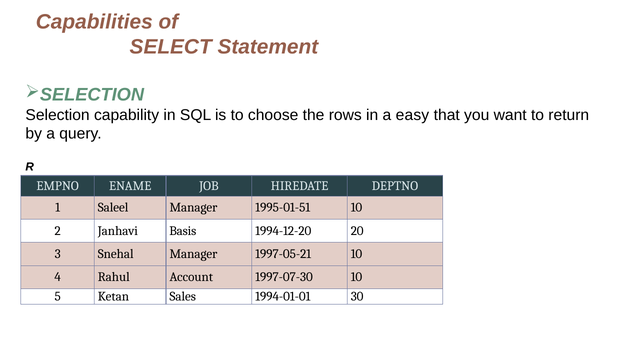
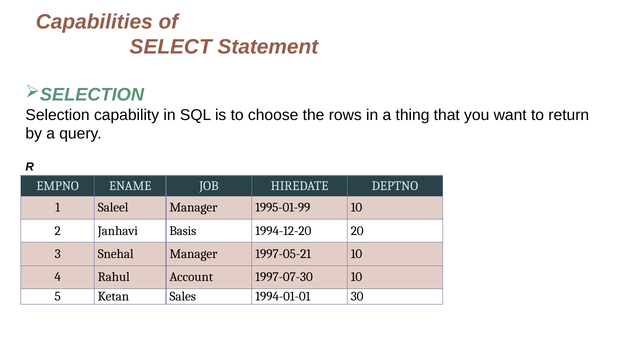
easy: easy -> thing
1995-01-51: 1995-01-51 -> 1995-01-99
